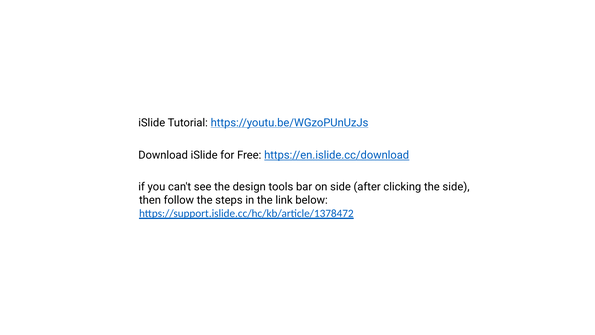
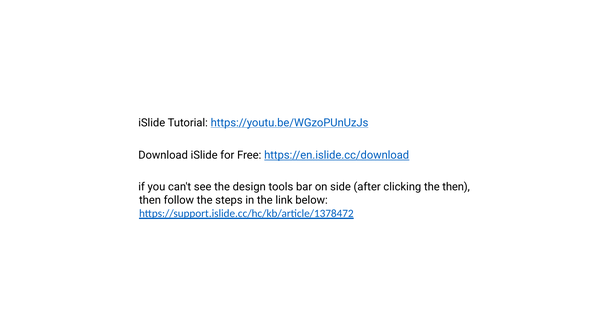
the side: side -> then
